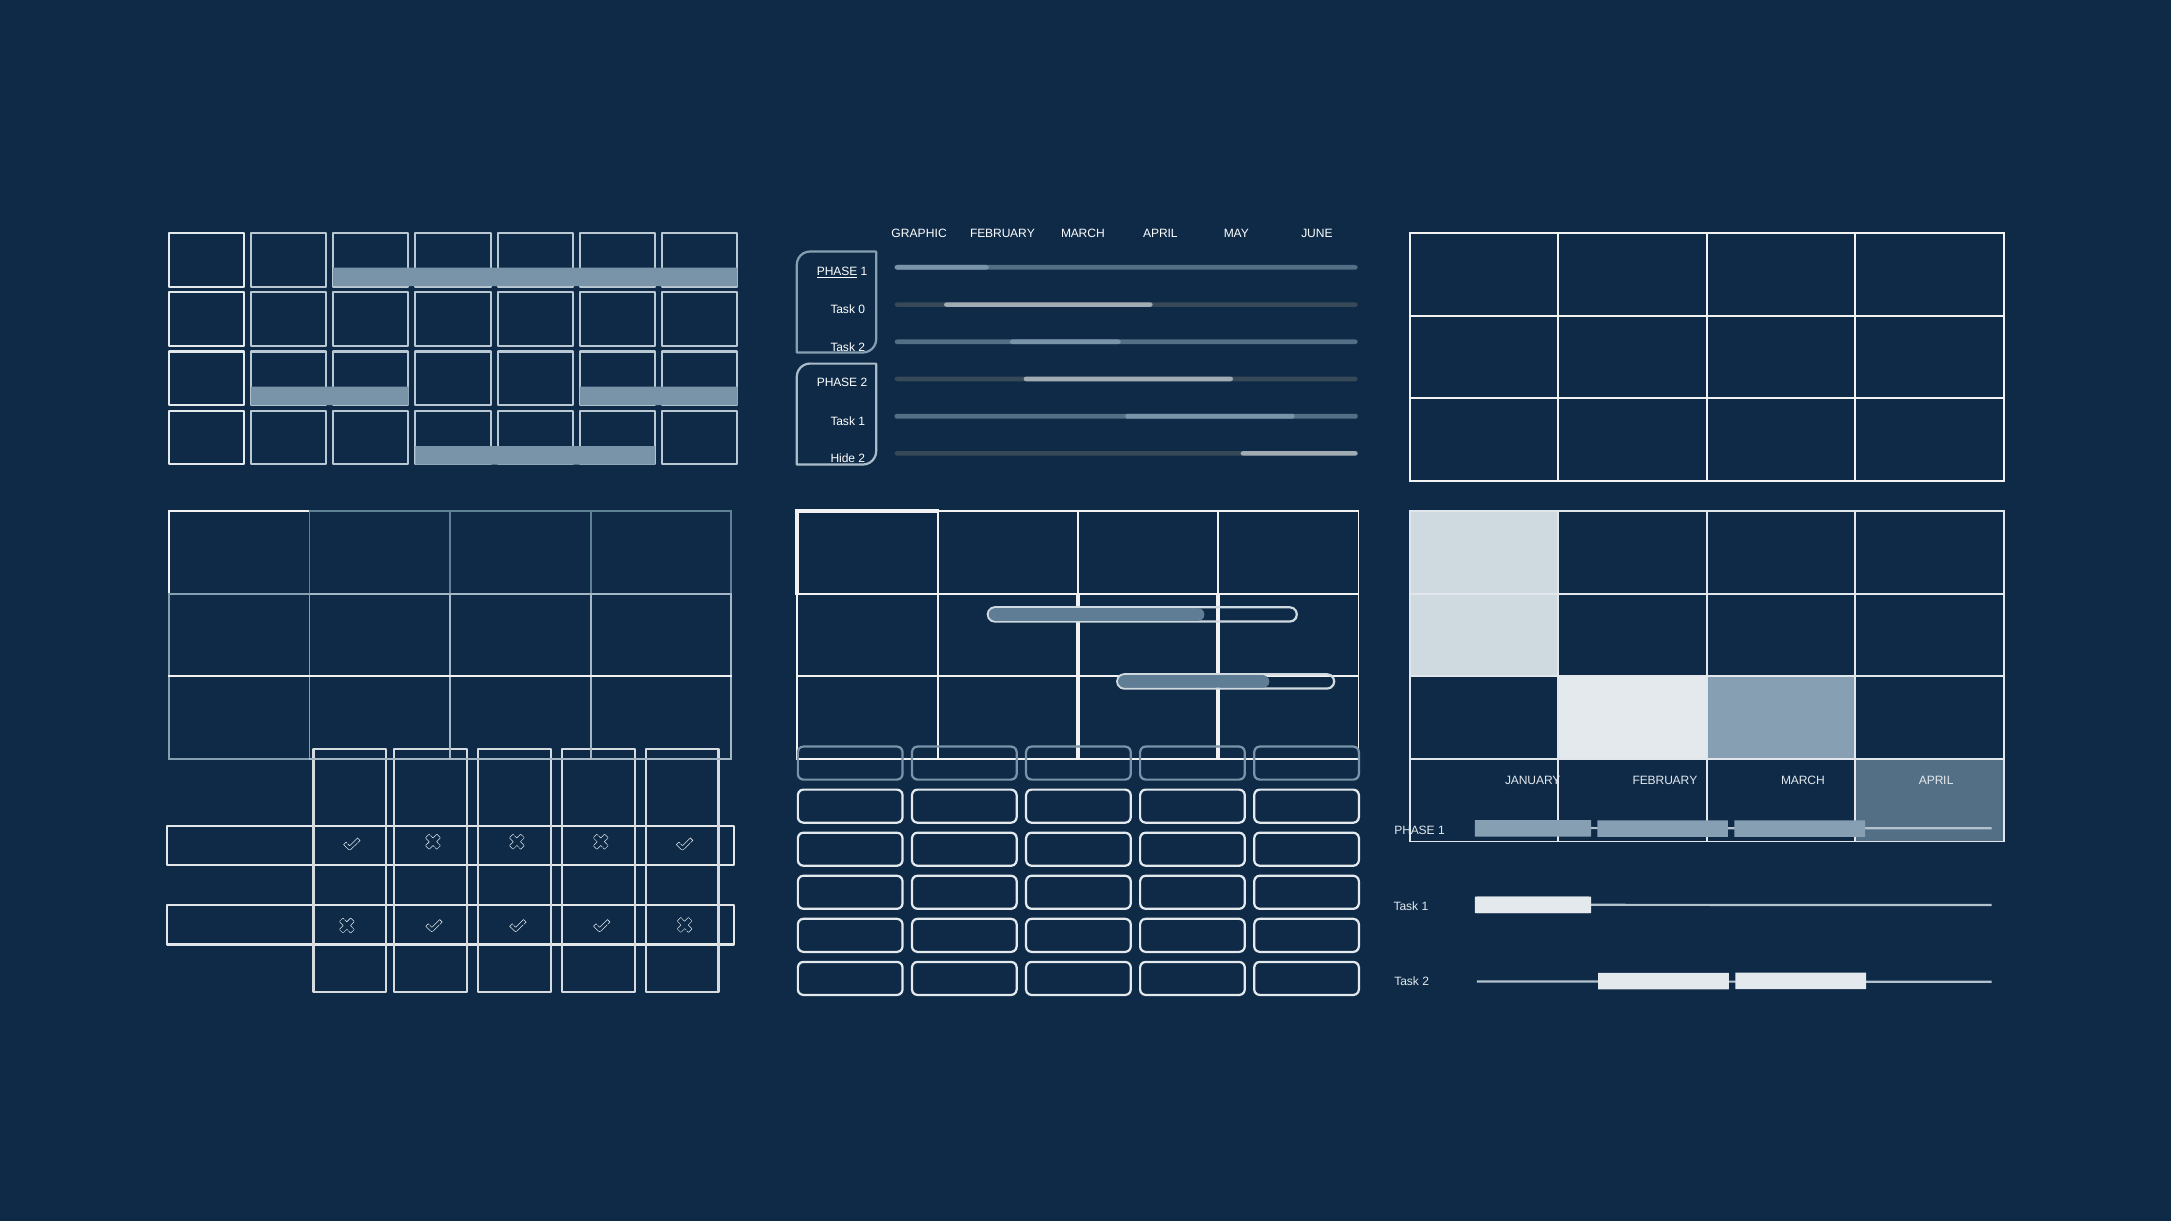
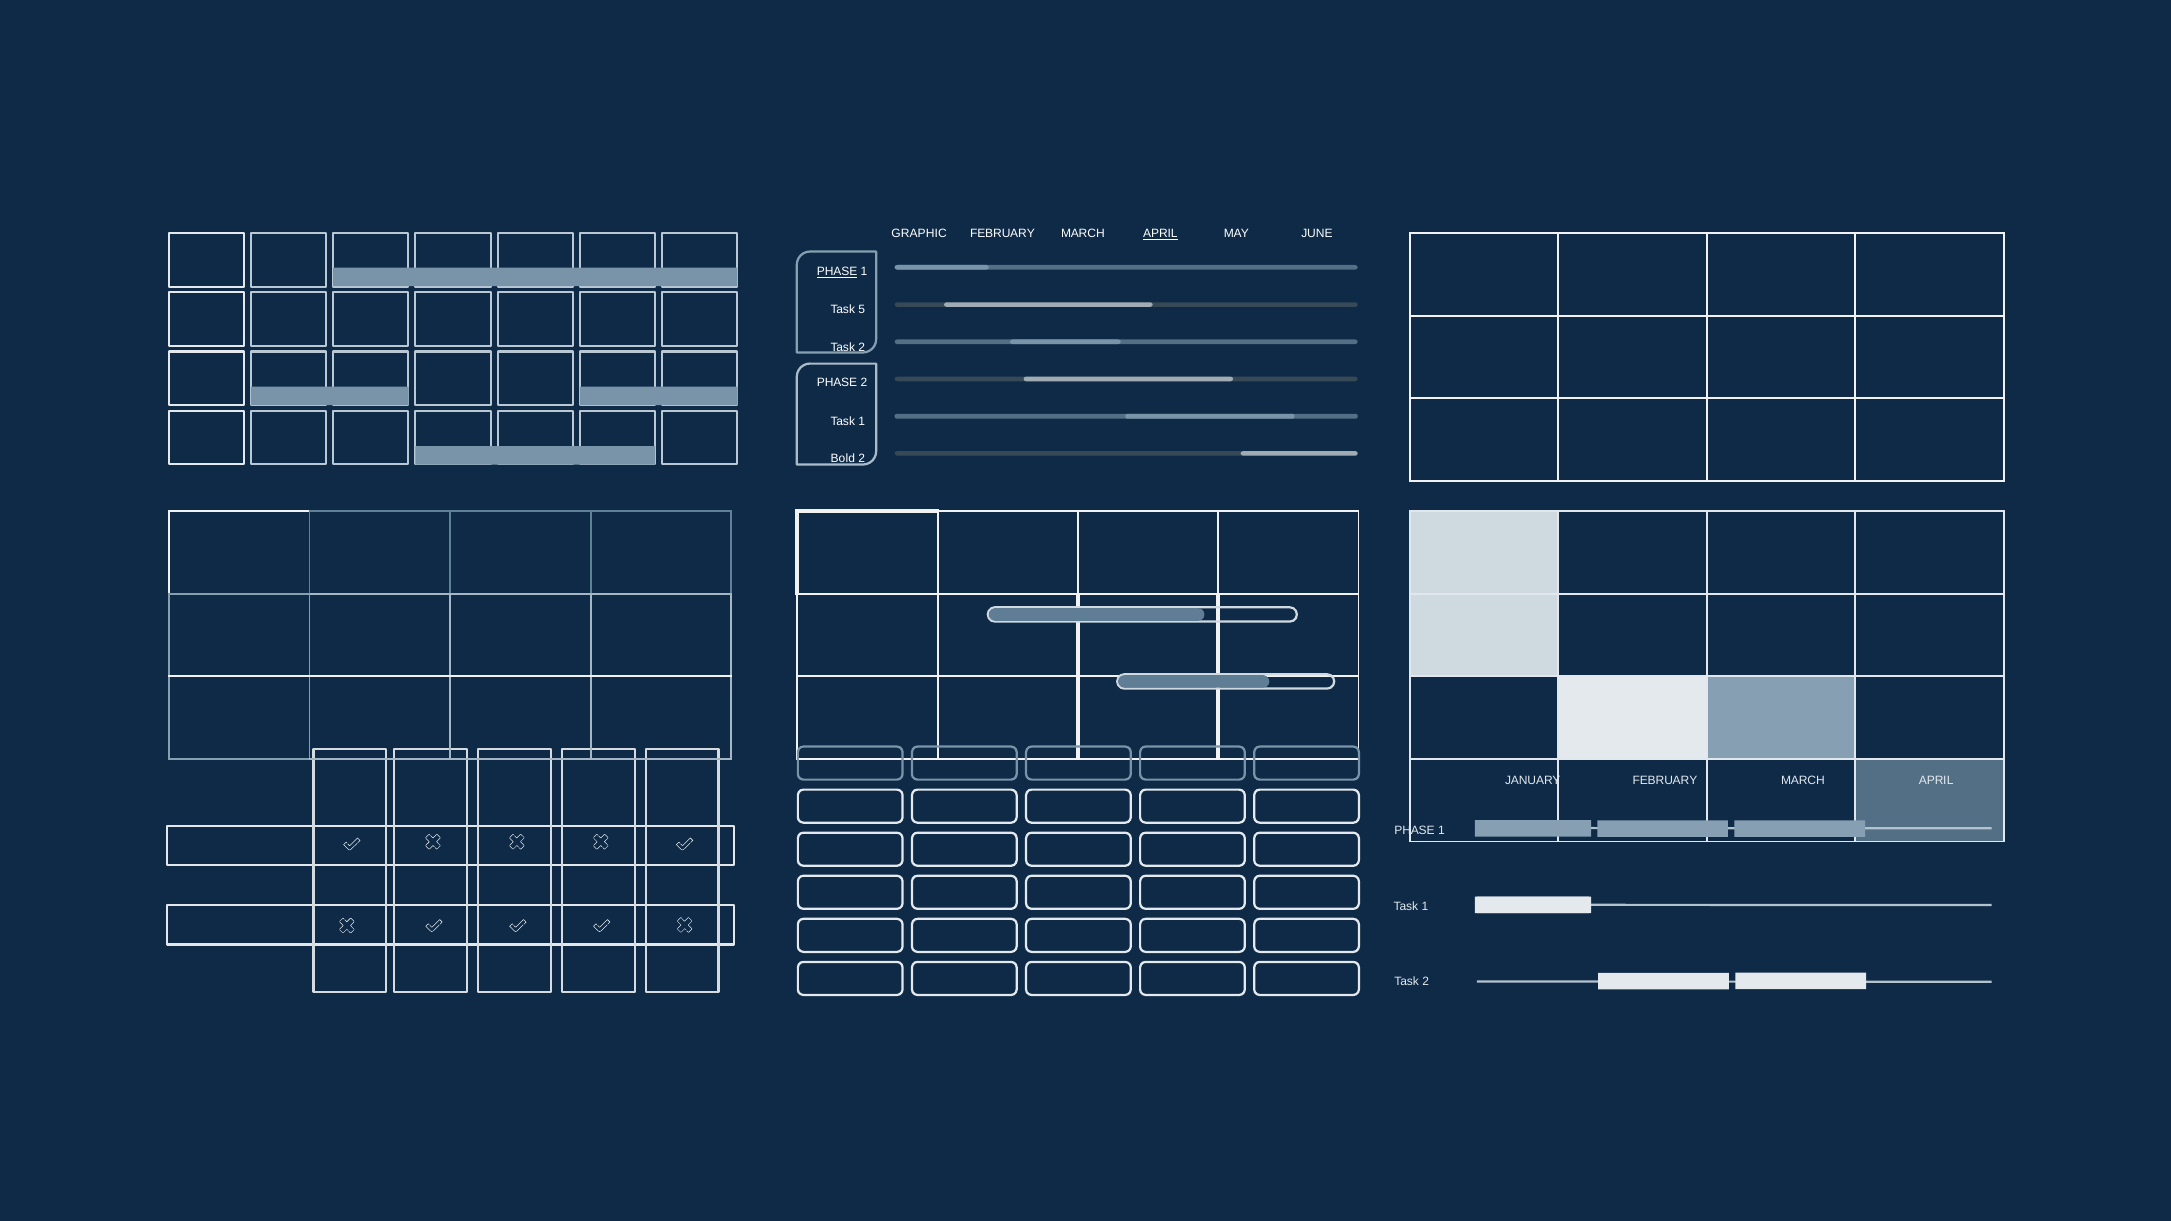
APRIL at (1160, 234) underline: none -> present
0: 0 -> 5
Hide: Hide -> Bold
